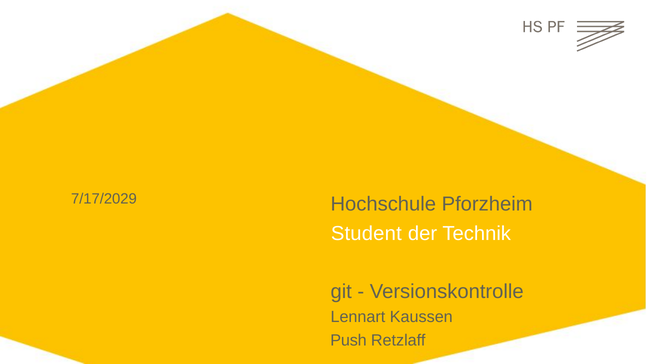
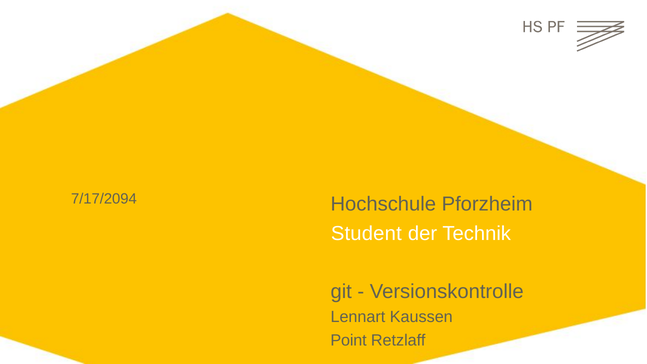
7/17/2029: 7/17/2029 -> 7/17/2094
Push: Push -> Point
